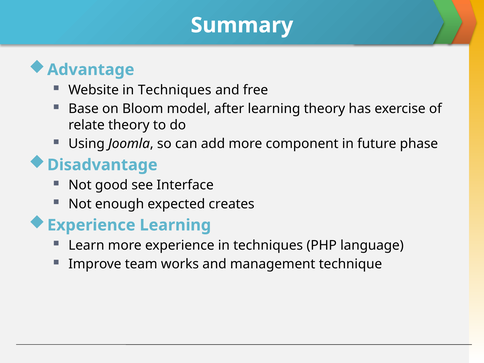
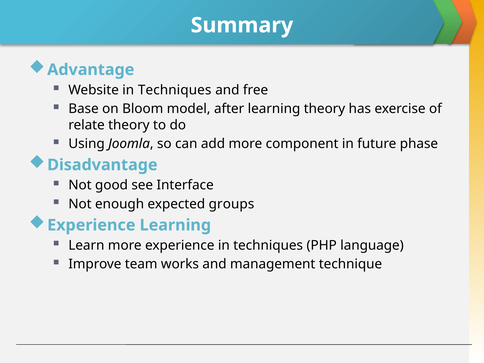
creates: creates -> groups
